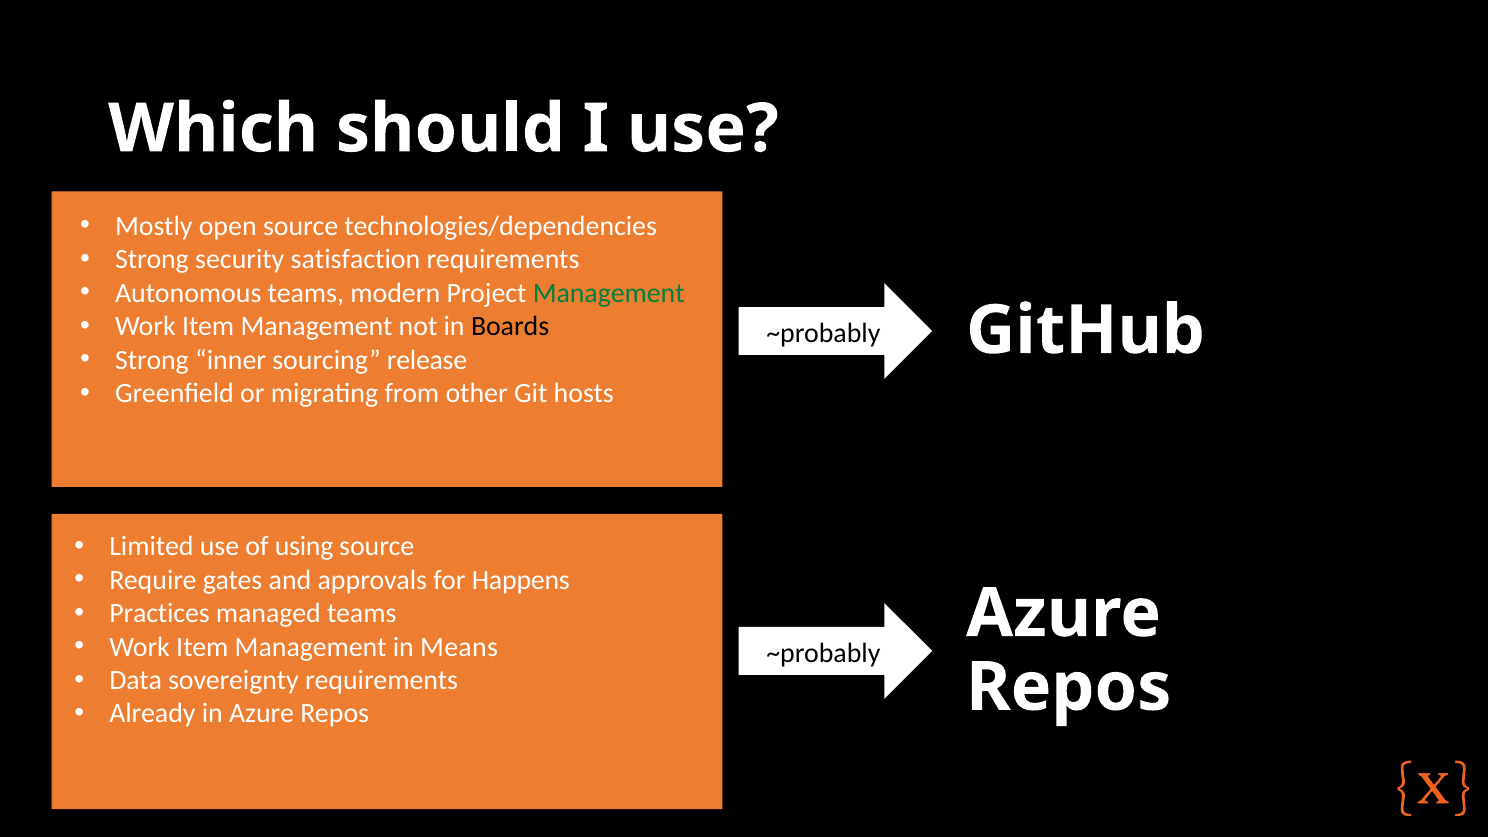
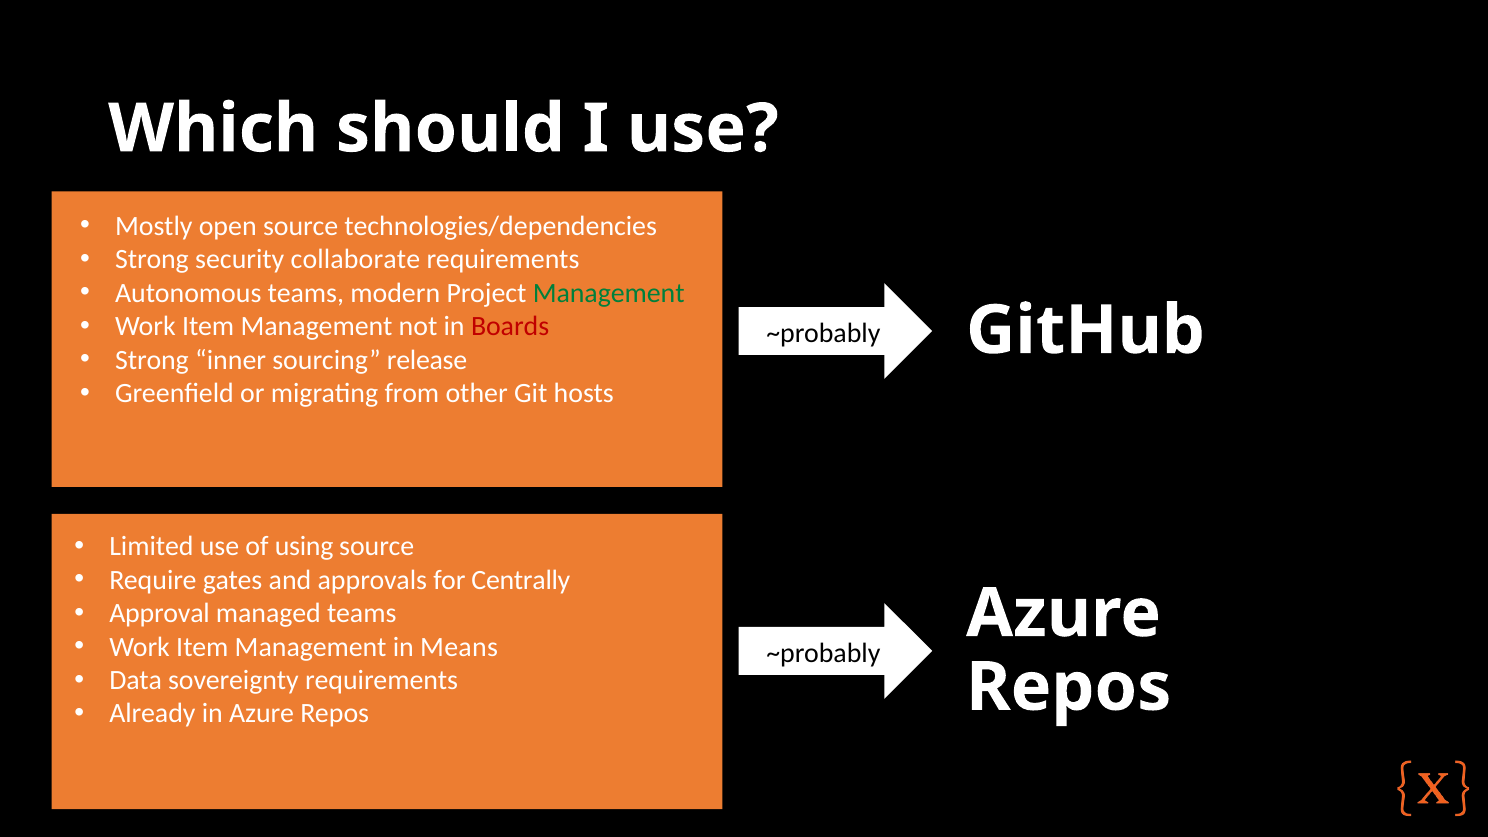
satisfaction: satisfaction -> collaborate
Boards colour: black -> red
Happens: Happens -> Centrally
Practices: Practices -> Approval
